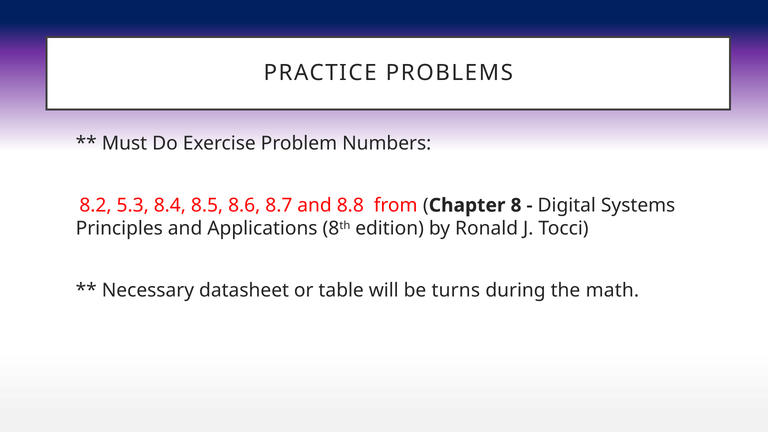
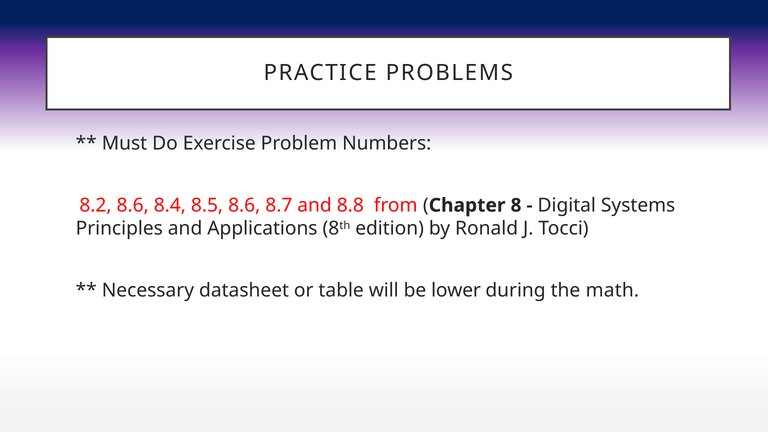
8.2 5.3: 5.3 -> 8.6
turns: turns -> lower
